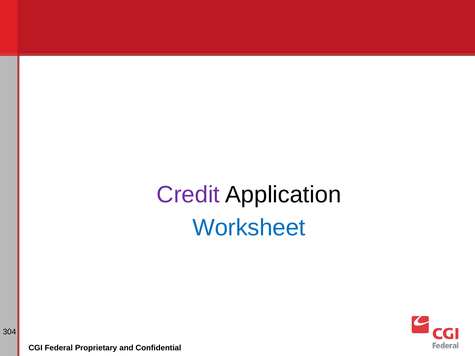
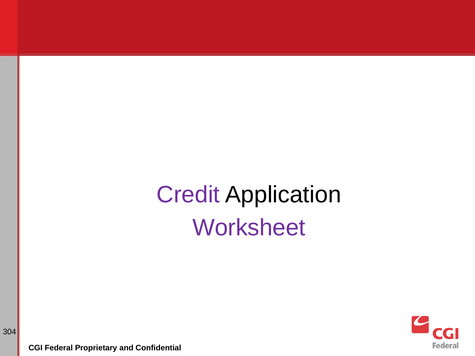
Worksheet colour: blue -> purple
